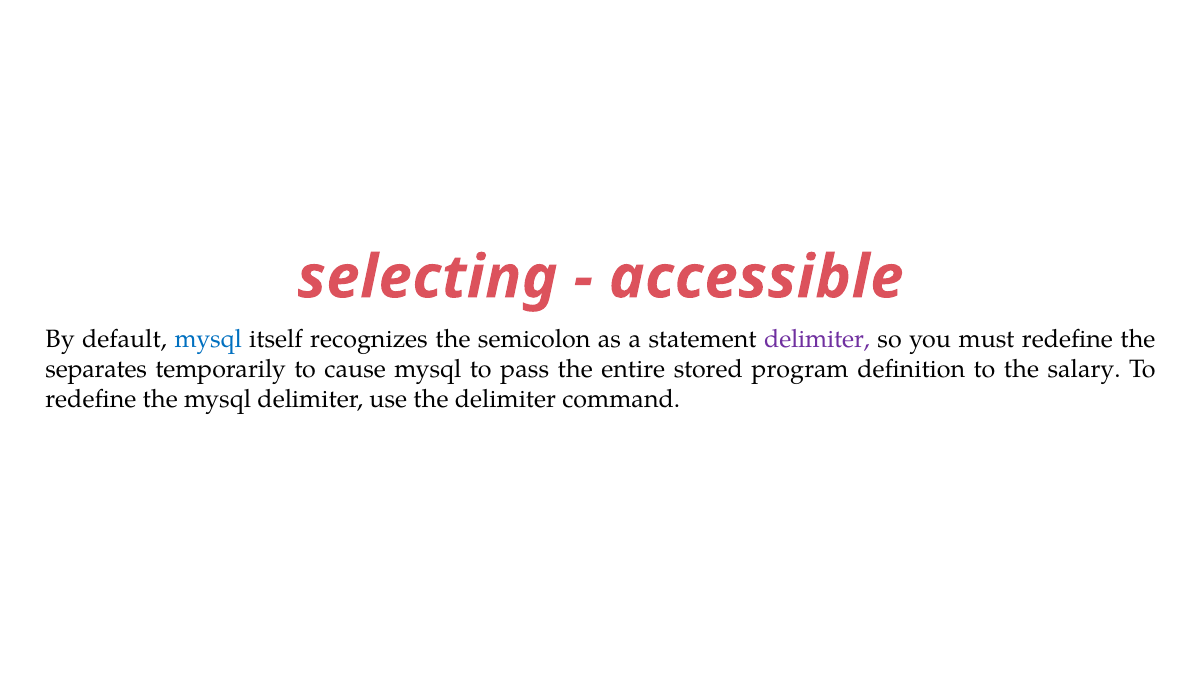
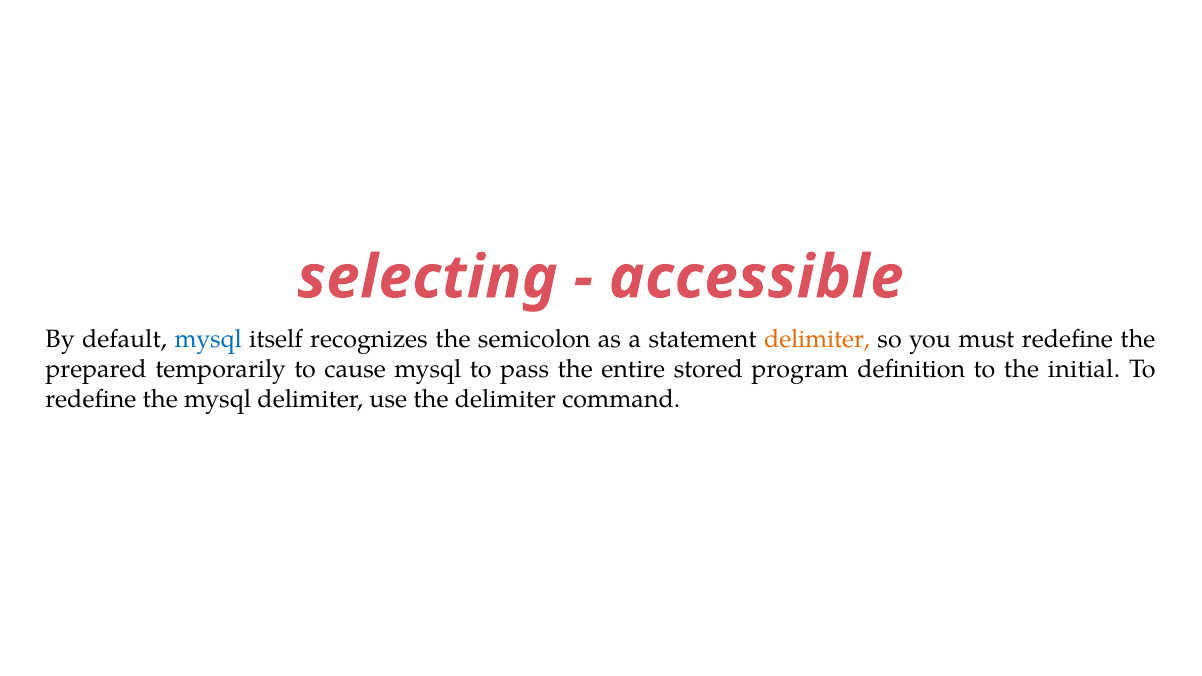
delimiter at (817, 339) colour: purple -> orange
separates: separates -> prepared
salary: salary -> initial
